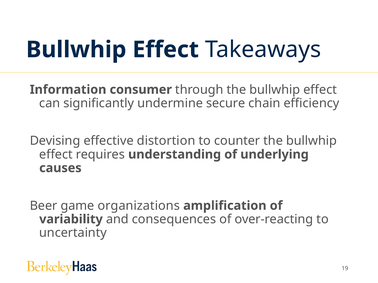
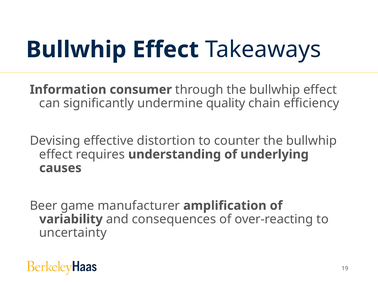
secure: secure -> quality
organizations: organizations -> manufacturer
